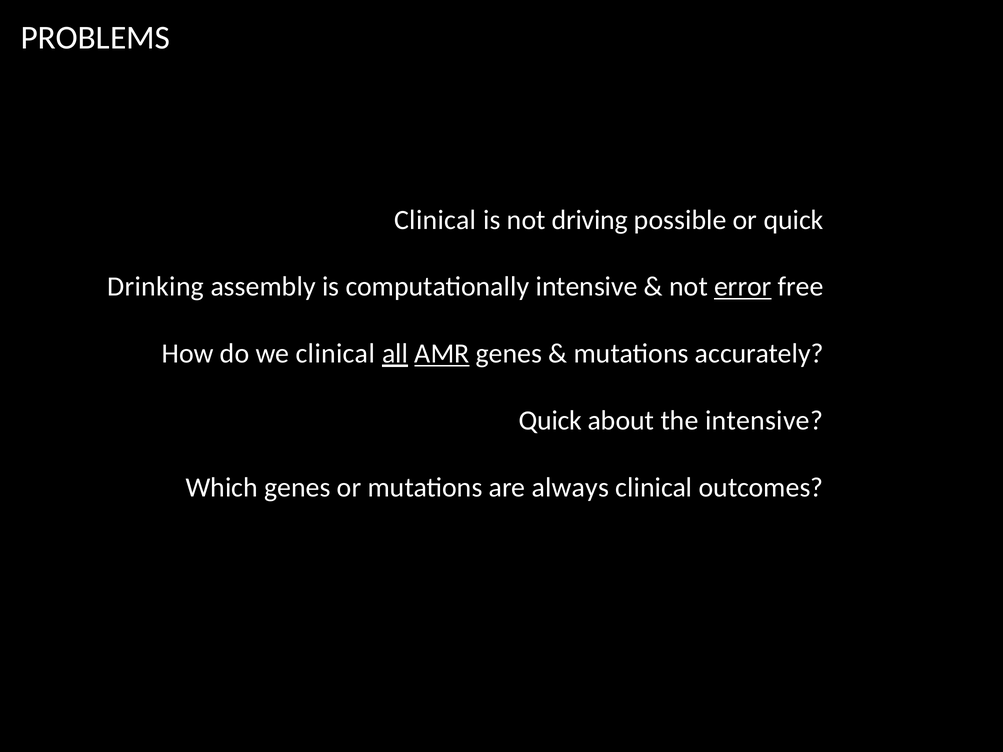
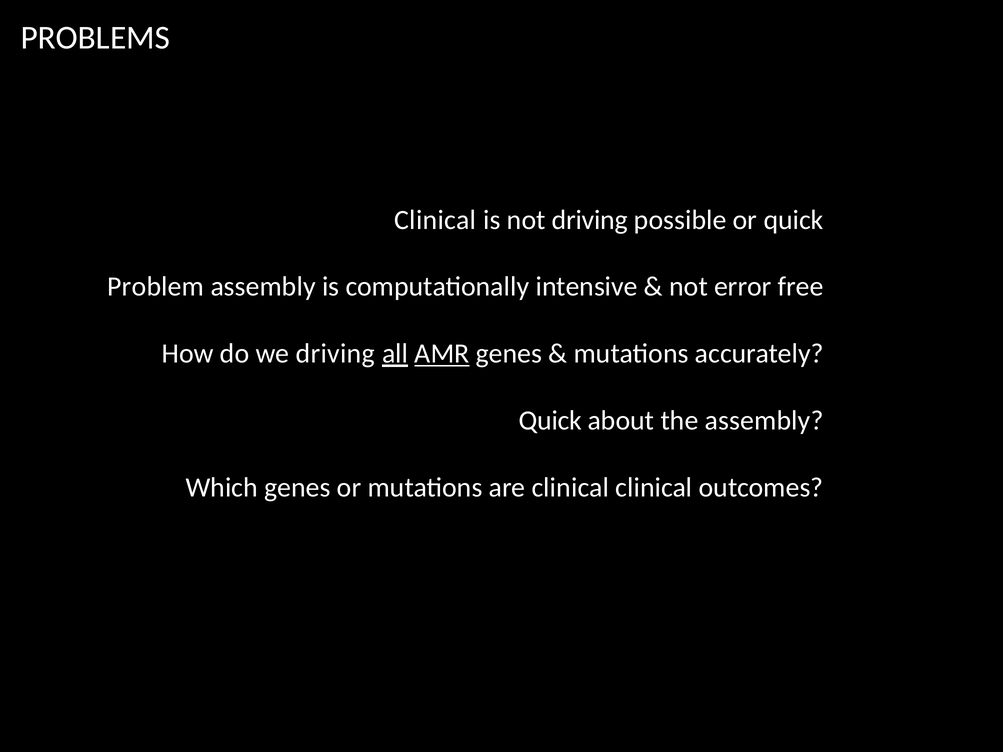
Drinking: Drinking -> Problem
error underline: present -> none
we clinical: clinical -> driving
the intensive: intensive -> assembly
are always: always -> clinical
